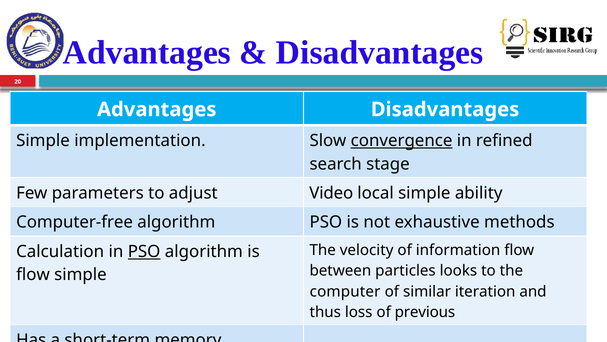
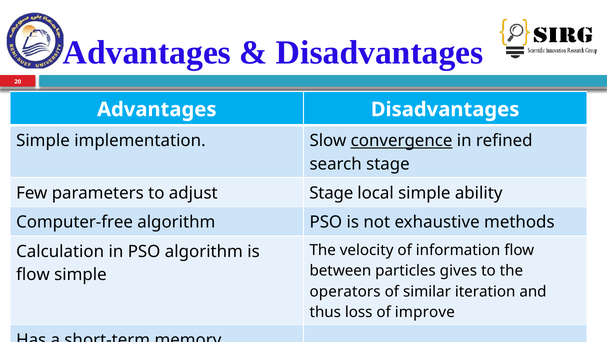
adjust Video: Video -> Stage
PSO at (144, 251) underline: present -> none
looks: looks -> gives
computer: computer -> operators
previous: previous -> improve
